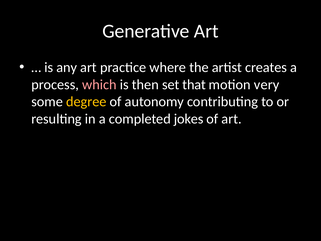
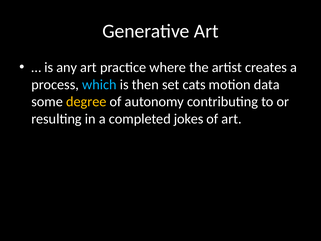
which colour: pink -> light blue
that: that -> cats
very: very -> data
